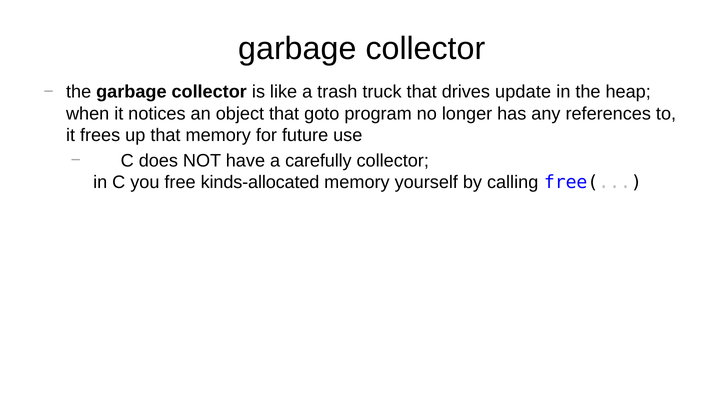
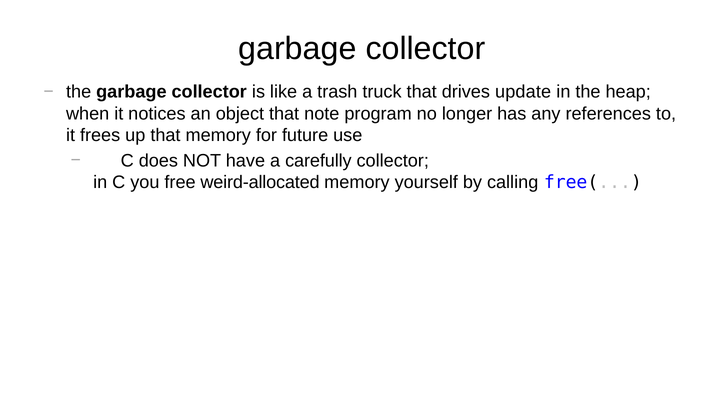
goto: goto -> note
kinds-allocated: kinds-allocated -> weird-allocated
